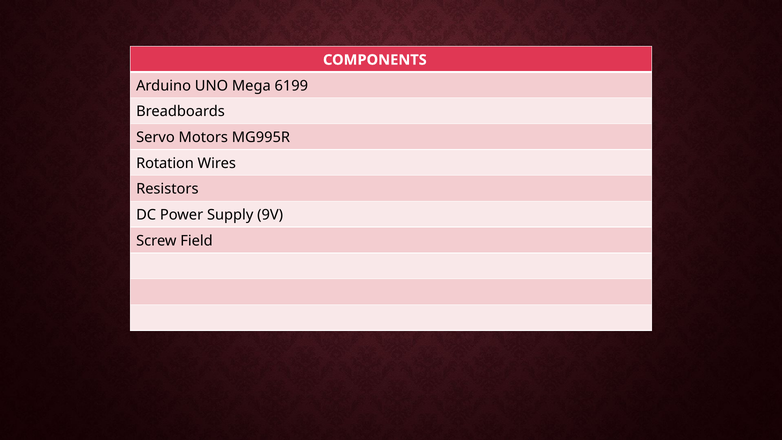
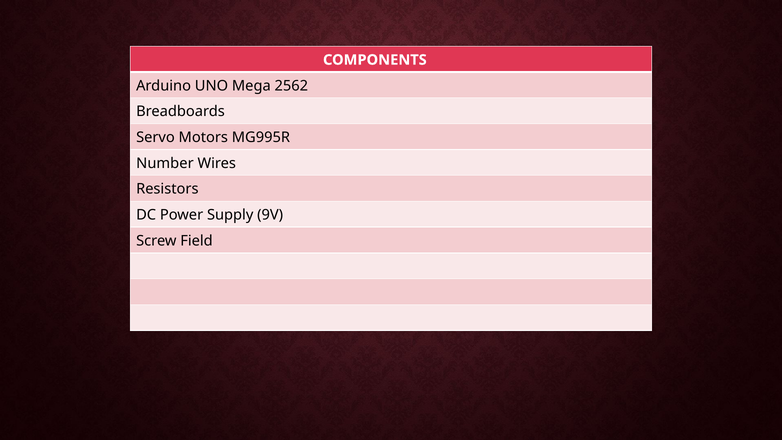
6199: 6199 -> 2562
Rotation: Rotation -> Number
